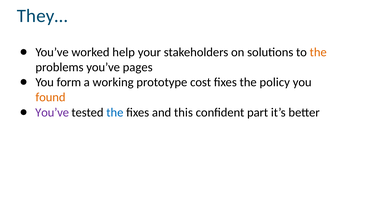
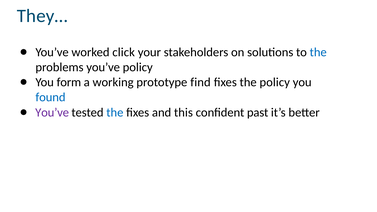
help: help -> click
the at (318, 52) colour: orange -> blue
you’ve pages: pages -> policy
cost: cost -> find
found colour: orange -> blue
part: part -> past
